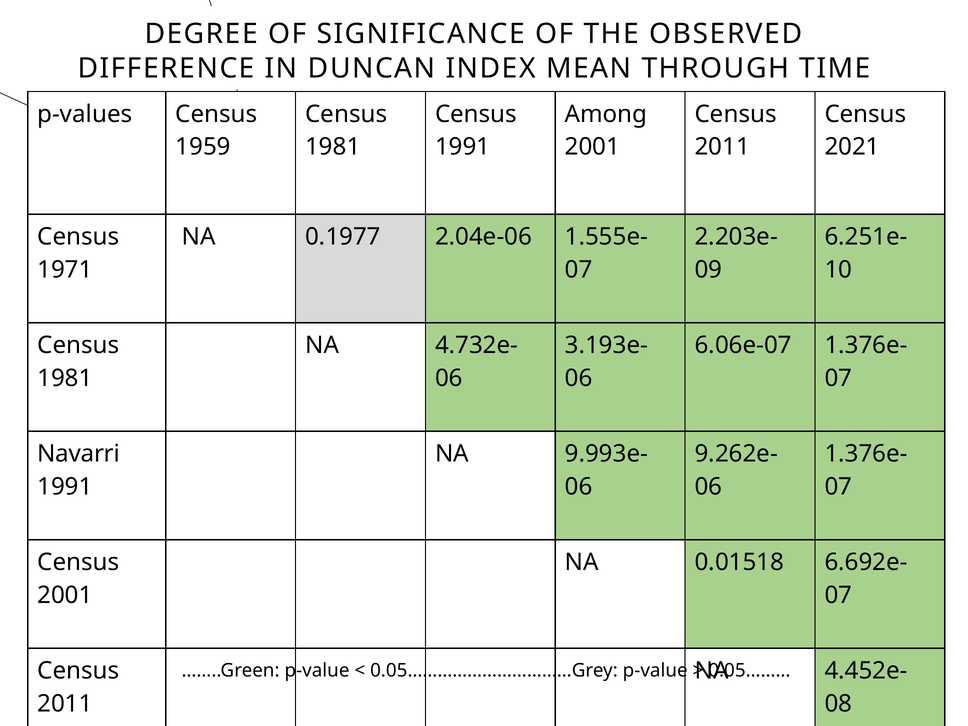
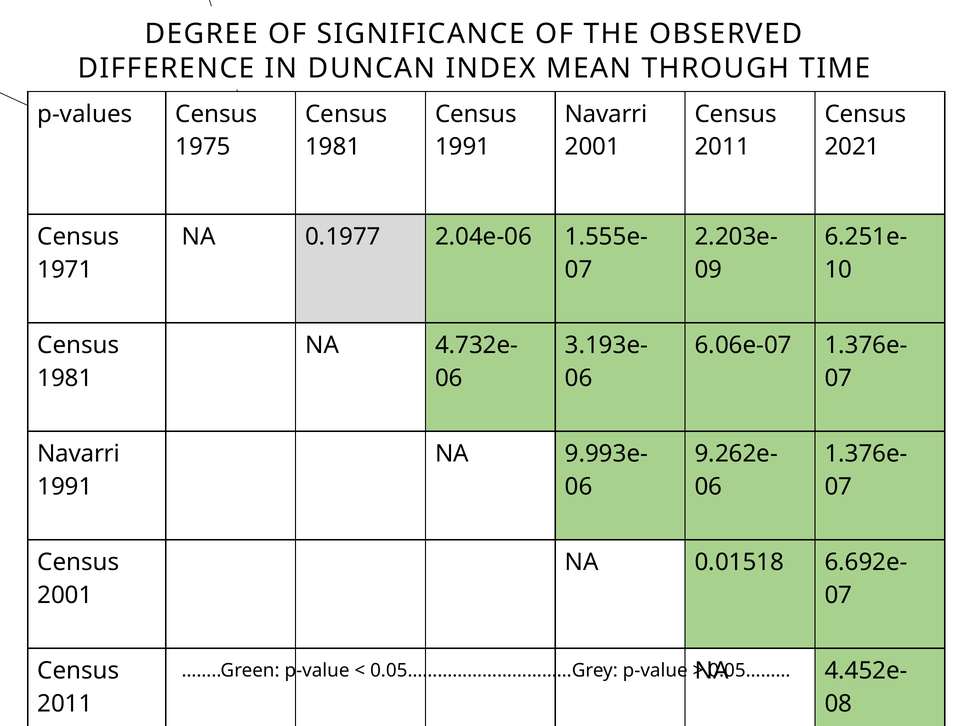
Among at (606, 114): Among -> Navarri
1959: 1959 -> 1975
